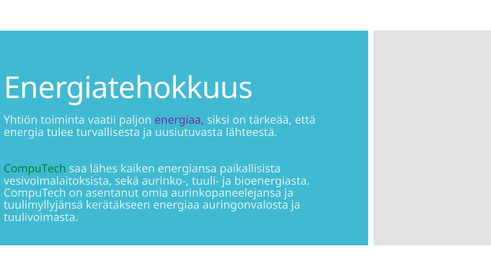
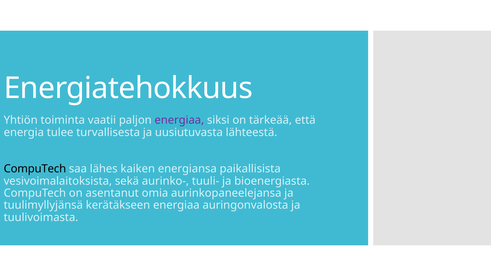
CompuTech at (35, 169) colour: green -> black
